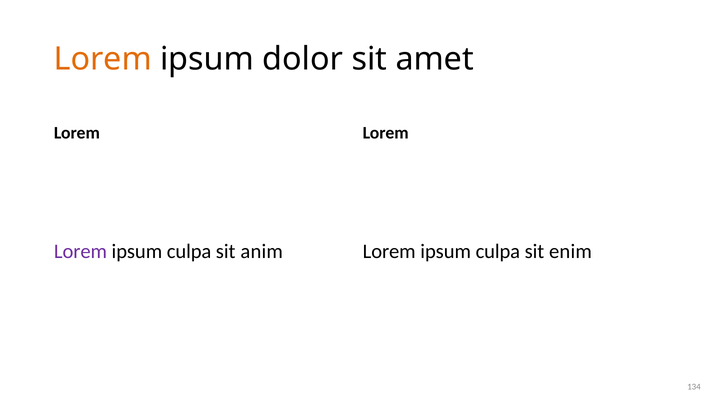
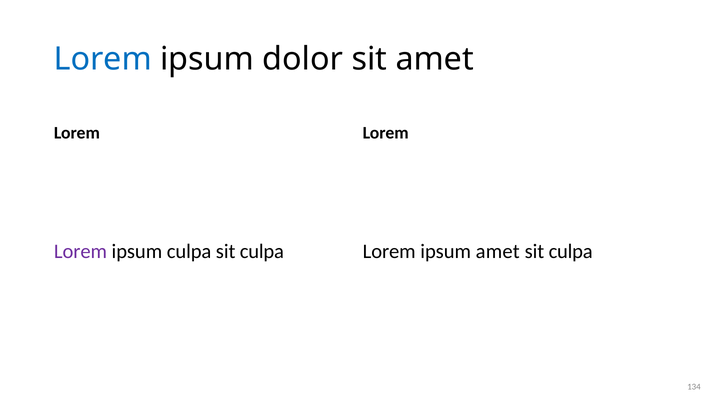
Lorem at (103, 59) colour: orange -> blue
anim at (262, 252): anim -> culpa
culpa at (498, 252): culpa -> amet
enim at (570, 252): enim -> culpa
